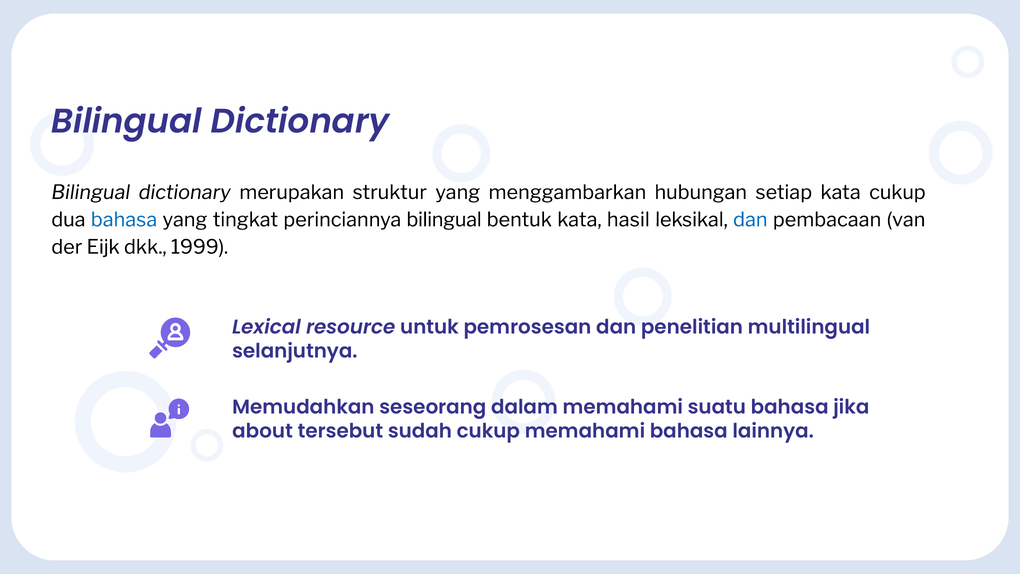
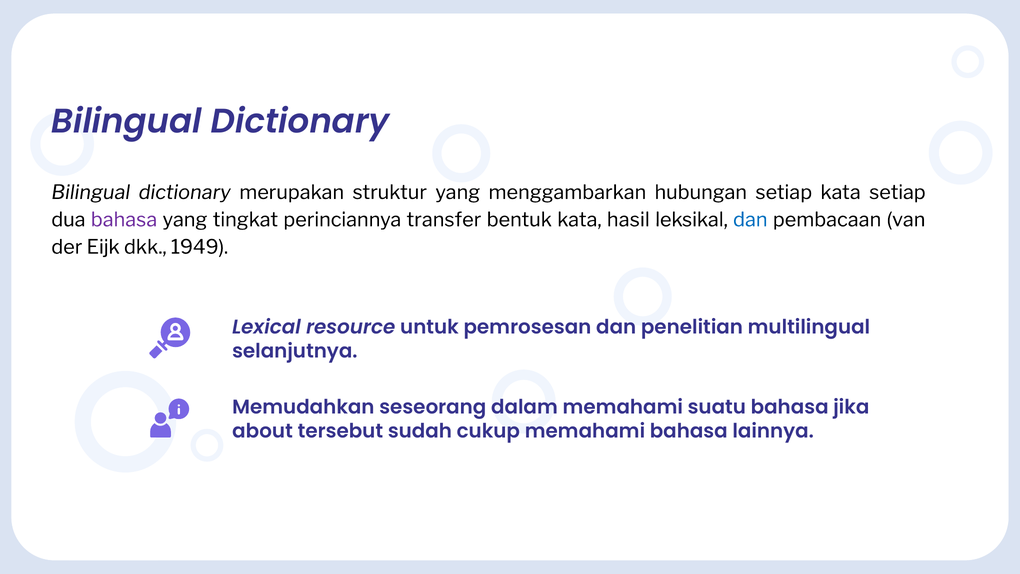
kata cukup: cukup -> setiap
bahasa at (124, 220) colour: blue -> purple
perinciannya bilingual: bilingual -> transfer
1999: 1999 -> 1949
